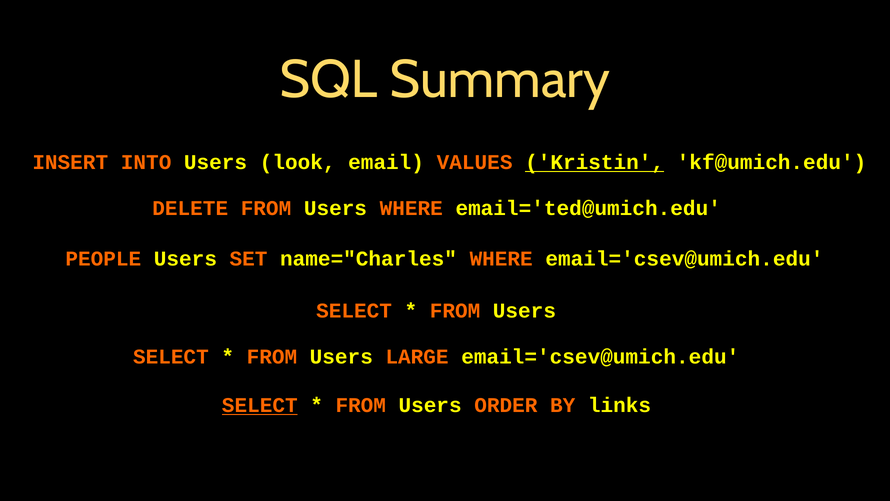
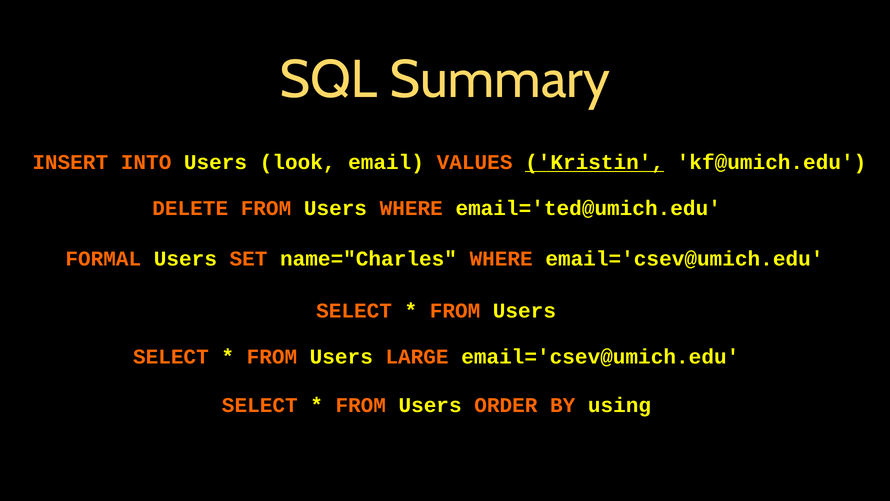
PEOPLE: PEOPLE -> FORMAL
SELECT at (260, 405) underline: present -> none
links: links -> using
